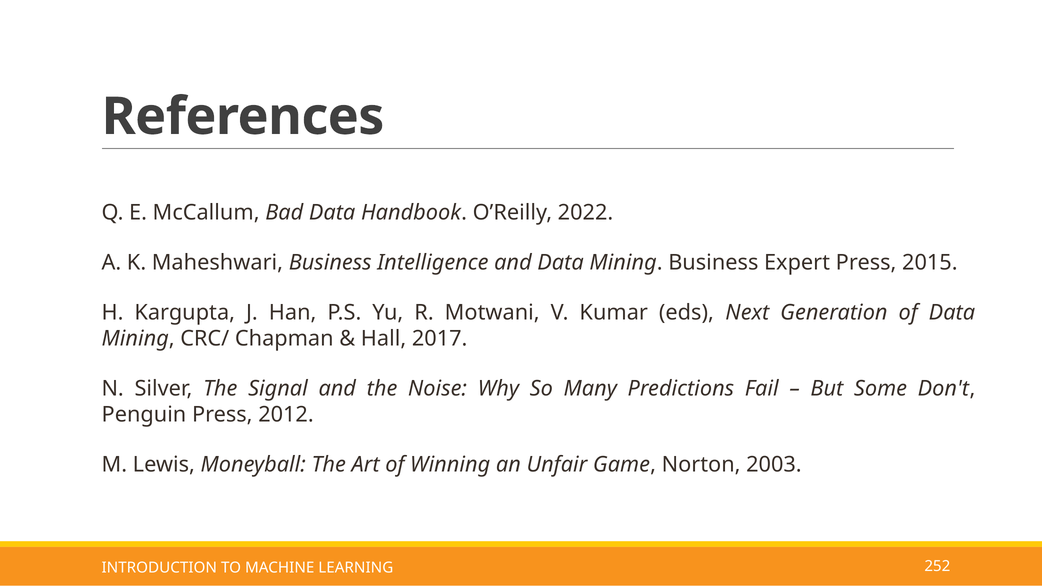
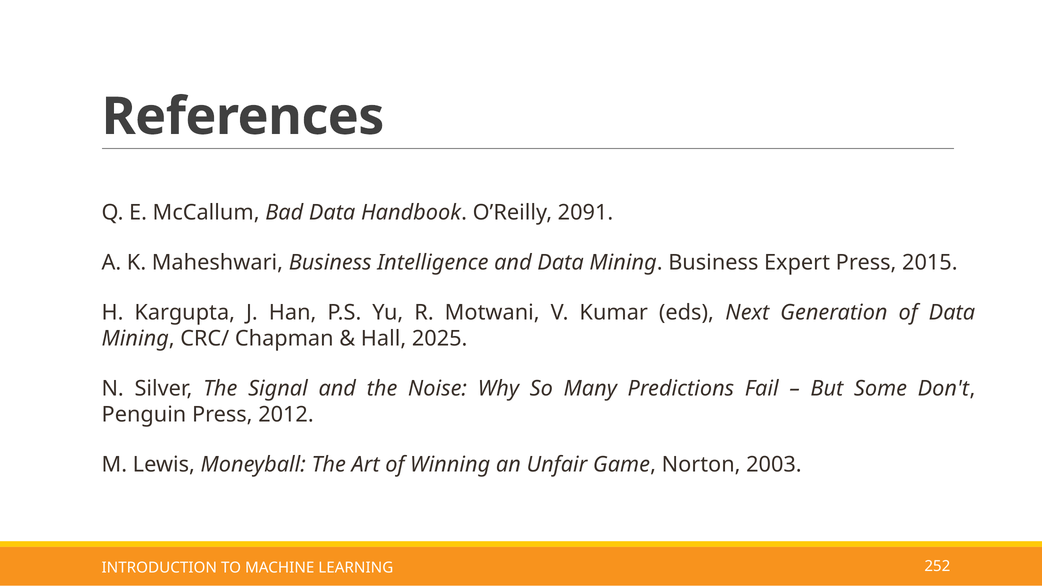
2022: 2022 -> 2091
2017: 2017 -> 2025
